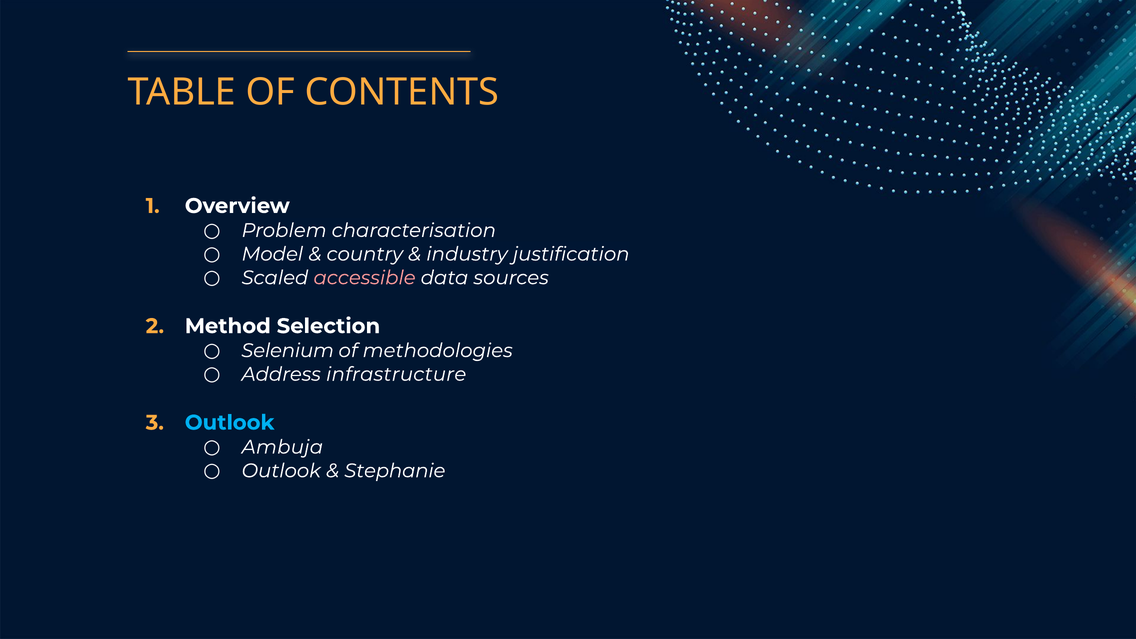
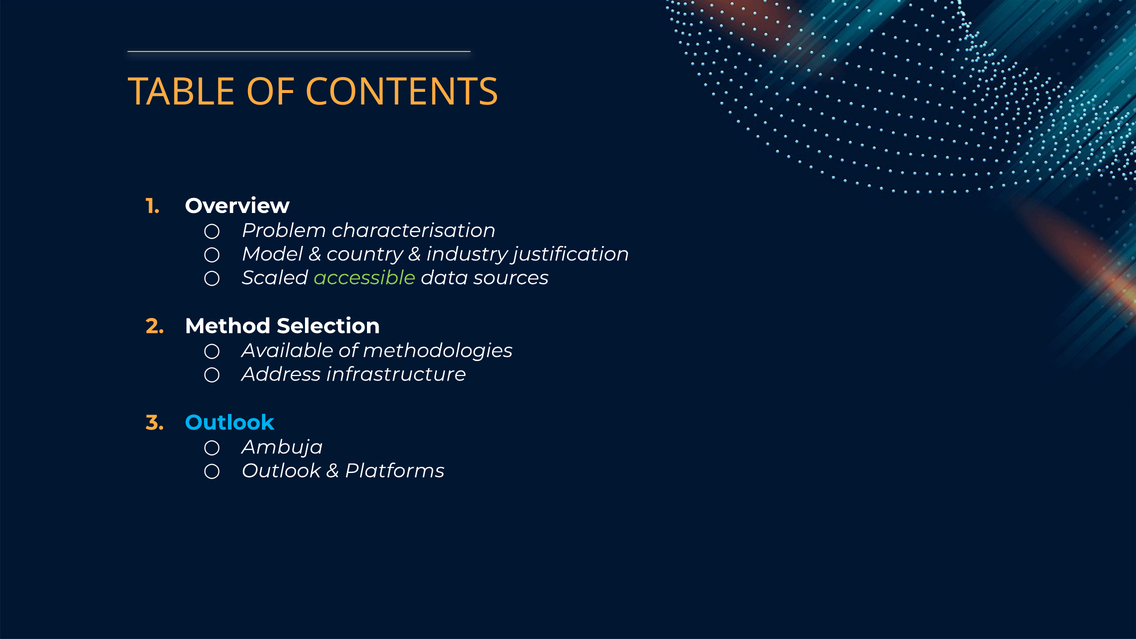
accessible colour: pink -> light green
Selenium: Selenium -> Available
Stephanie: Stephanie -> Platforms
